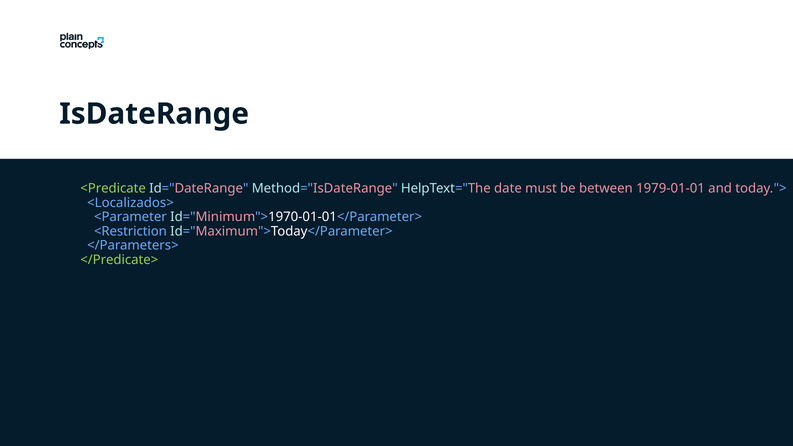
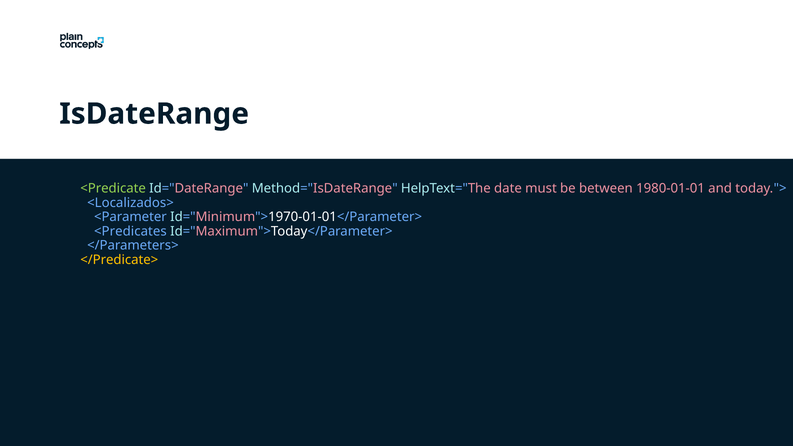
1979-01-01: 1979-01-01 -> 1980-01-01
<Restriction: <Restriction -> <Predicates
</Predicate> colour: light green -> yellow
